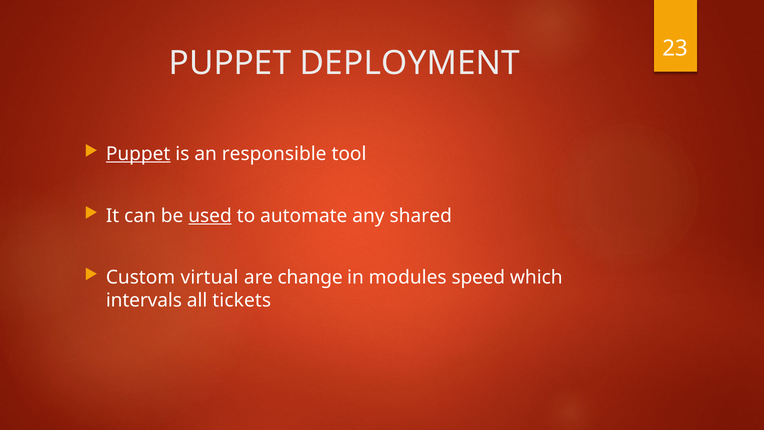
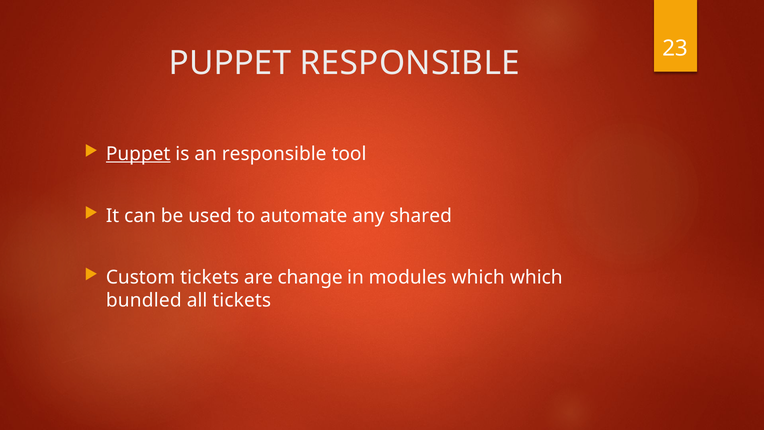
PUPPET DEPLOYMENT: DEPLOYMENT -> RESPONSIBLE
used underline: present -> none
Custom virtual: virtual -> tickets
modules speed: speed -> which
intervals: intervals -> bundled
